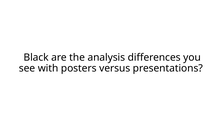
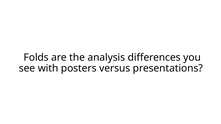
Black: Black -> Folds
